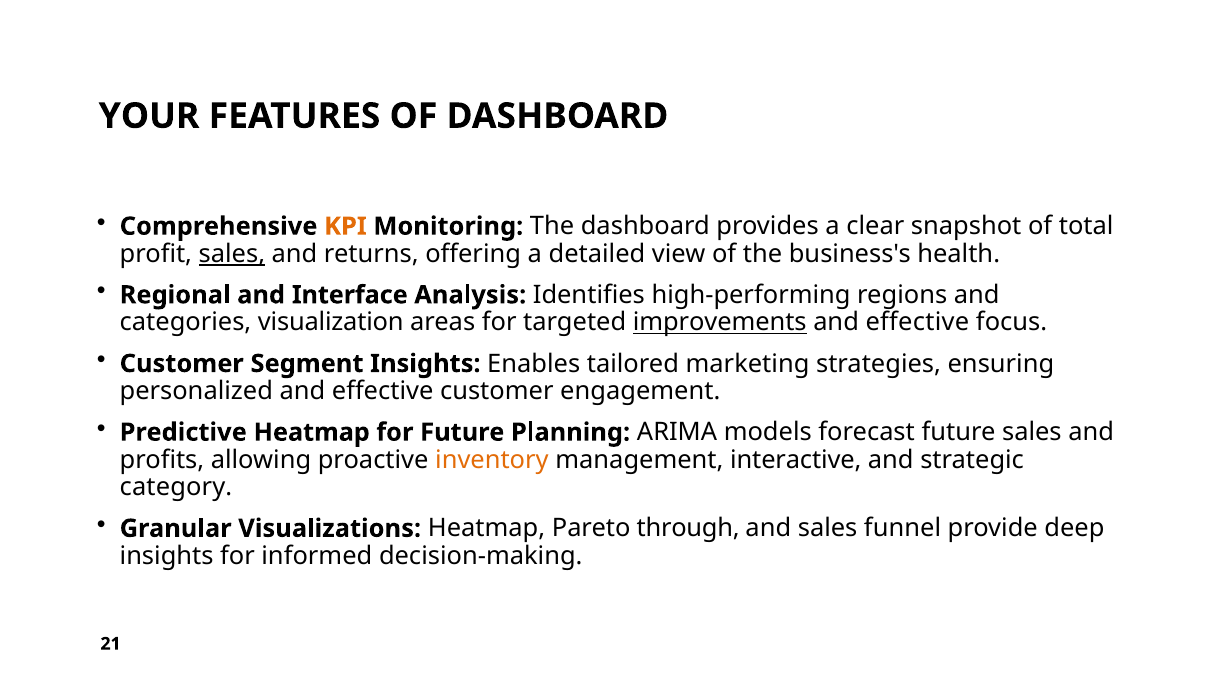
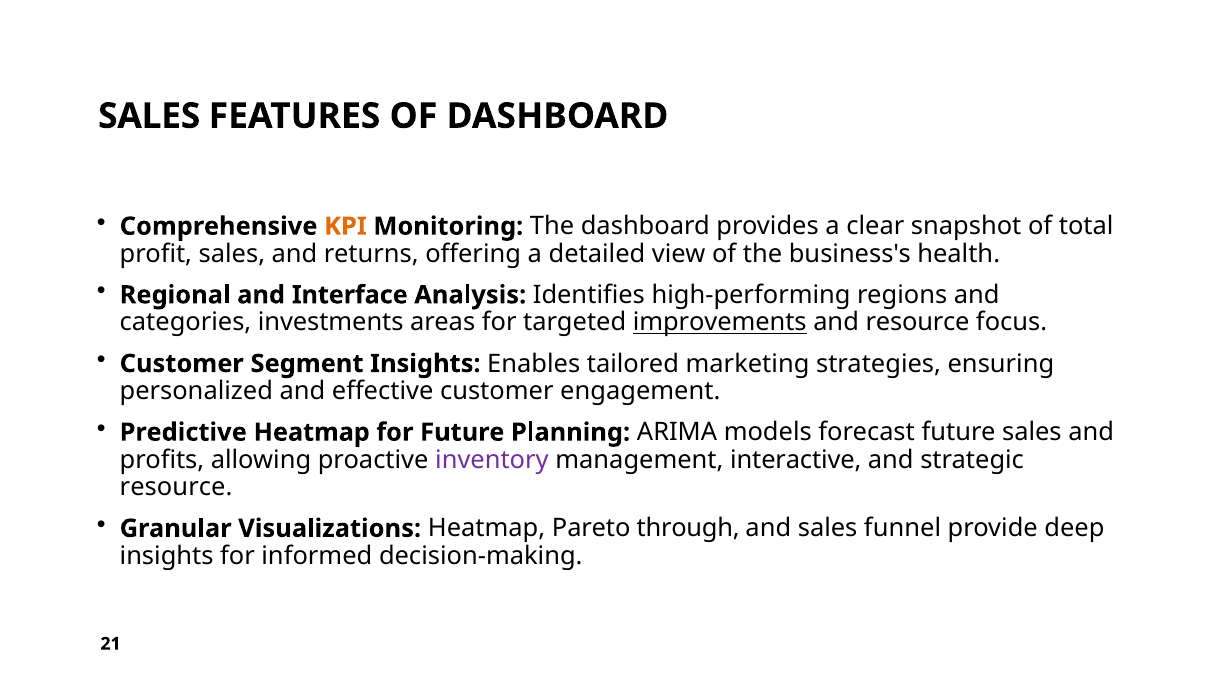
YOUR at (149, 116): YOUR -> SALES
sales at (232, 254) underline: present -> none
visualization: visualization -> investments
effective at (917, 322): effective -> resource
inventory colour: orange -> purple
category at (176, 487): category -> resource
